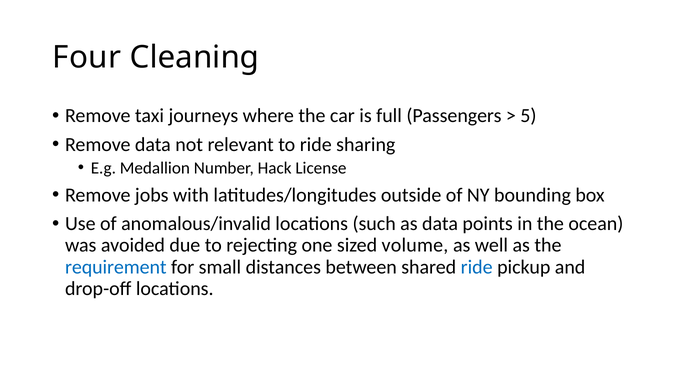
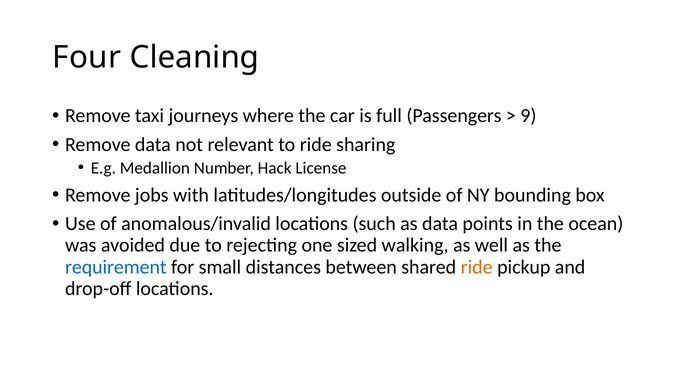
5: 5 -> 9
volume: volume -> walking
ride at (477, 267) colour: blue -> orange
